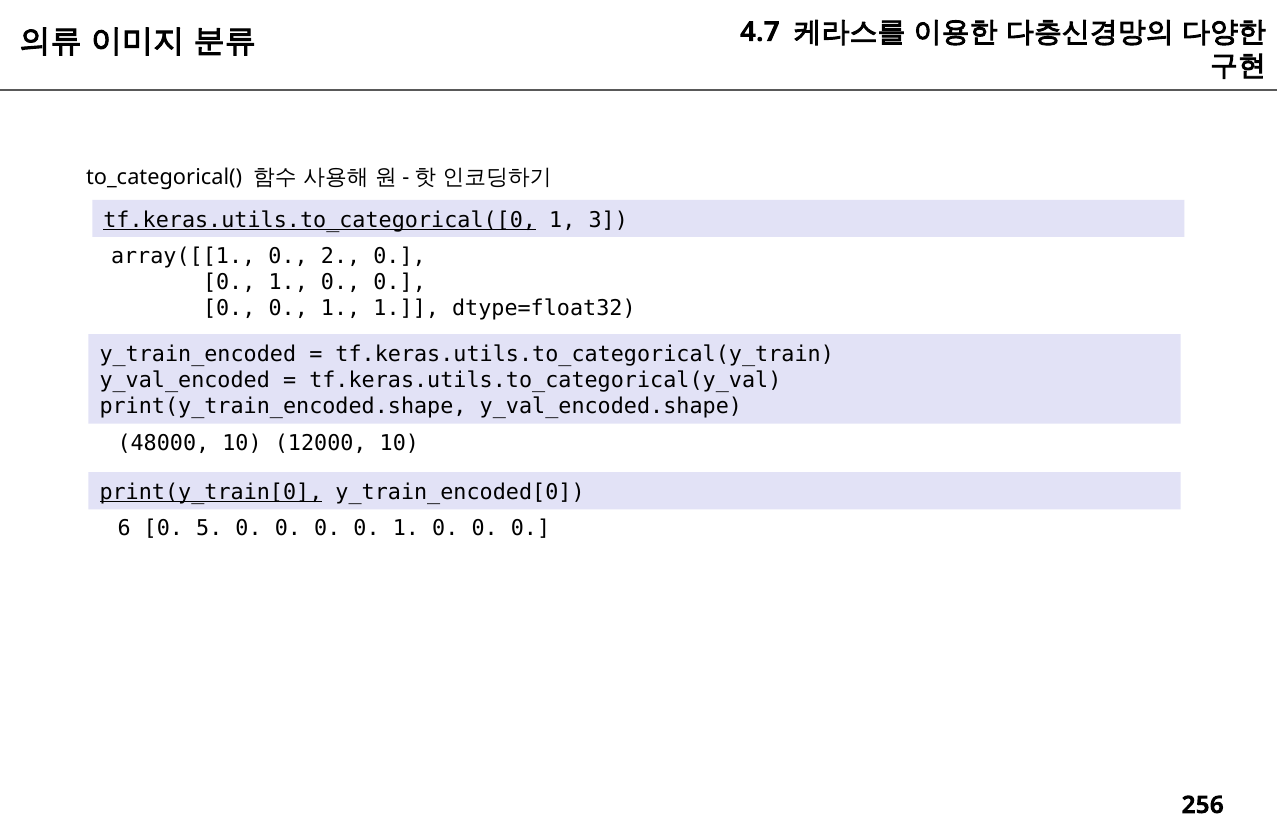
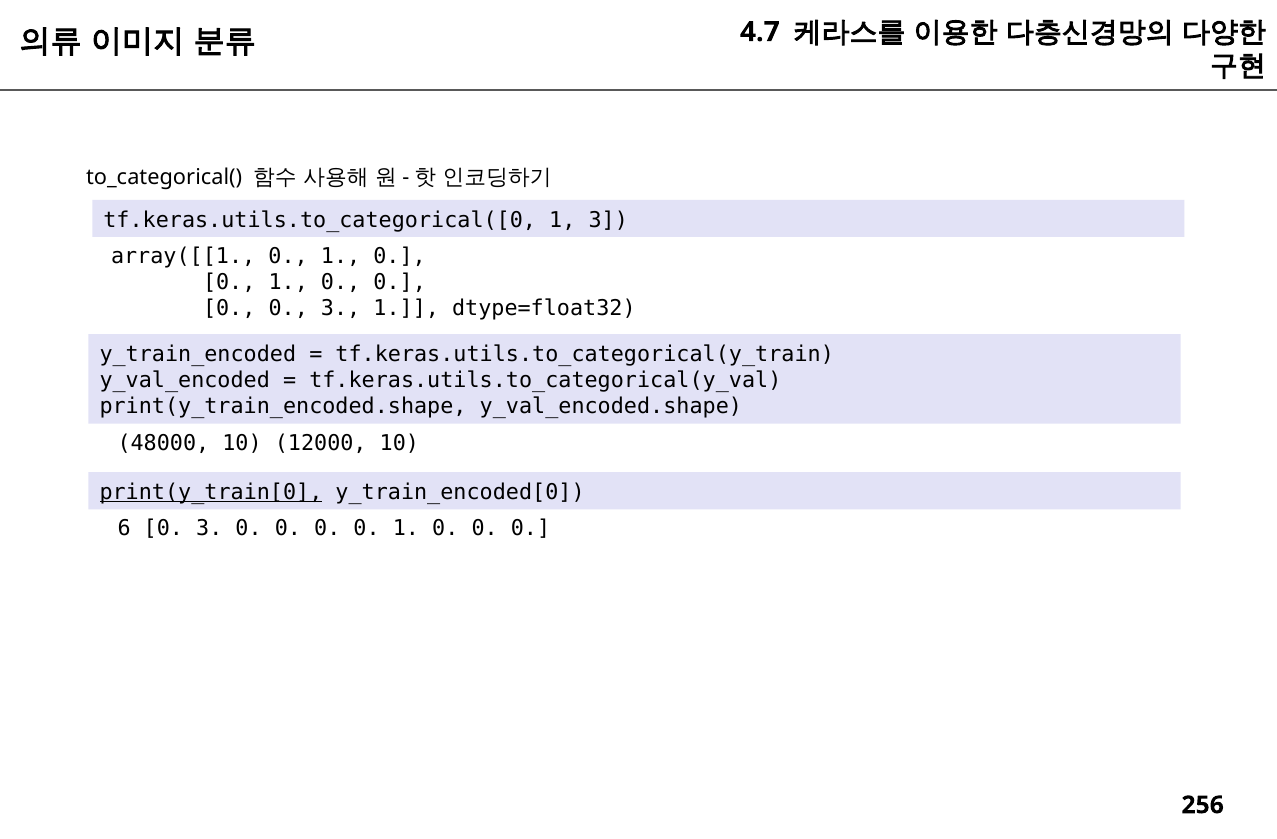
tf.keras.utils.to_categorical([0 underline: present -> none
array([[1 0 2: 2 -> 1
1 at (341, 308): 1 -> 3
6 0 5: 5 -> 3
